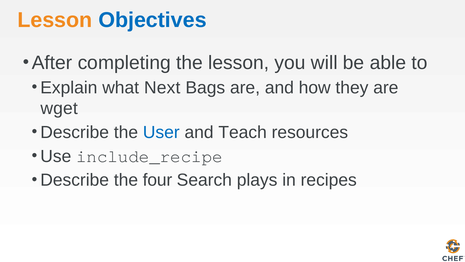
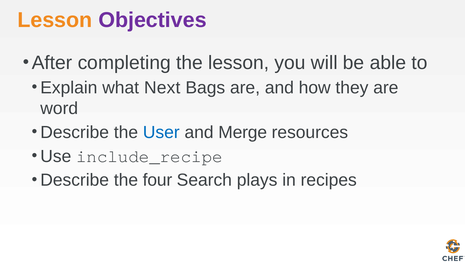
Objectives colour: blue -> purple
wget: wget -> word
Teach: Teach -> Merge
